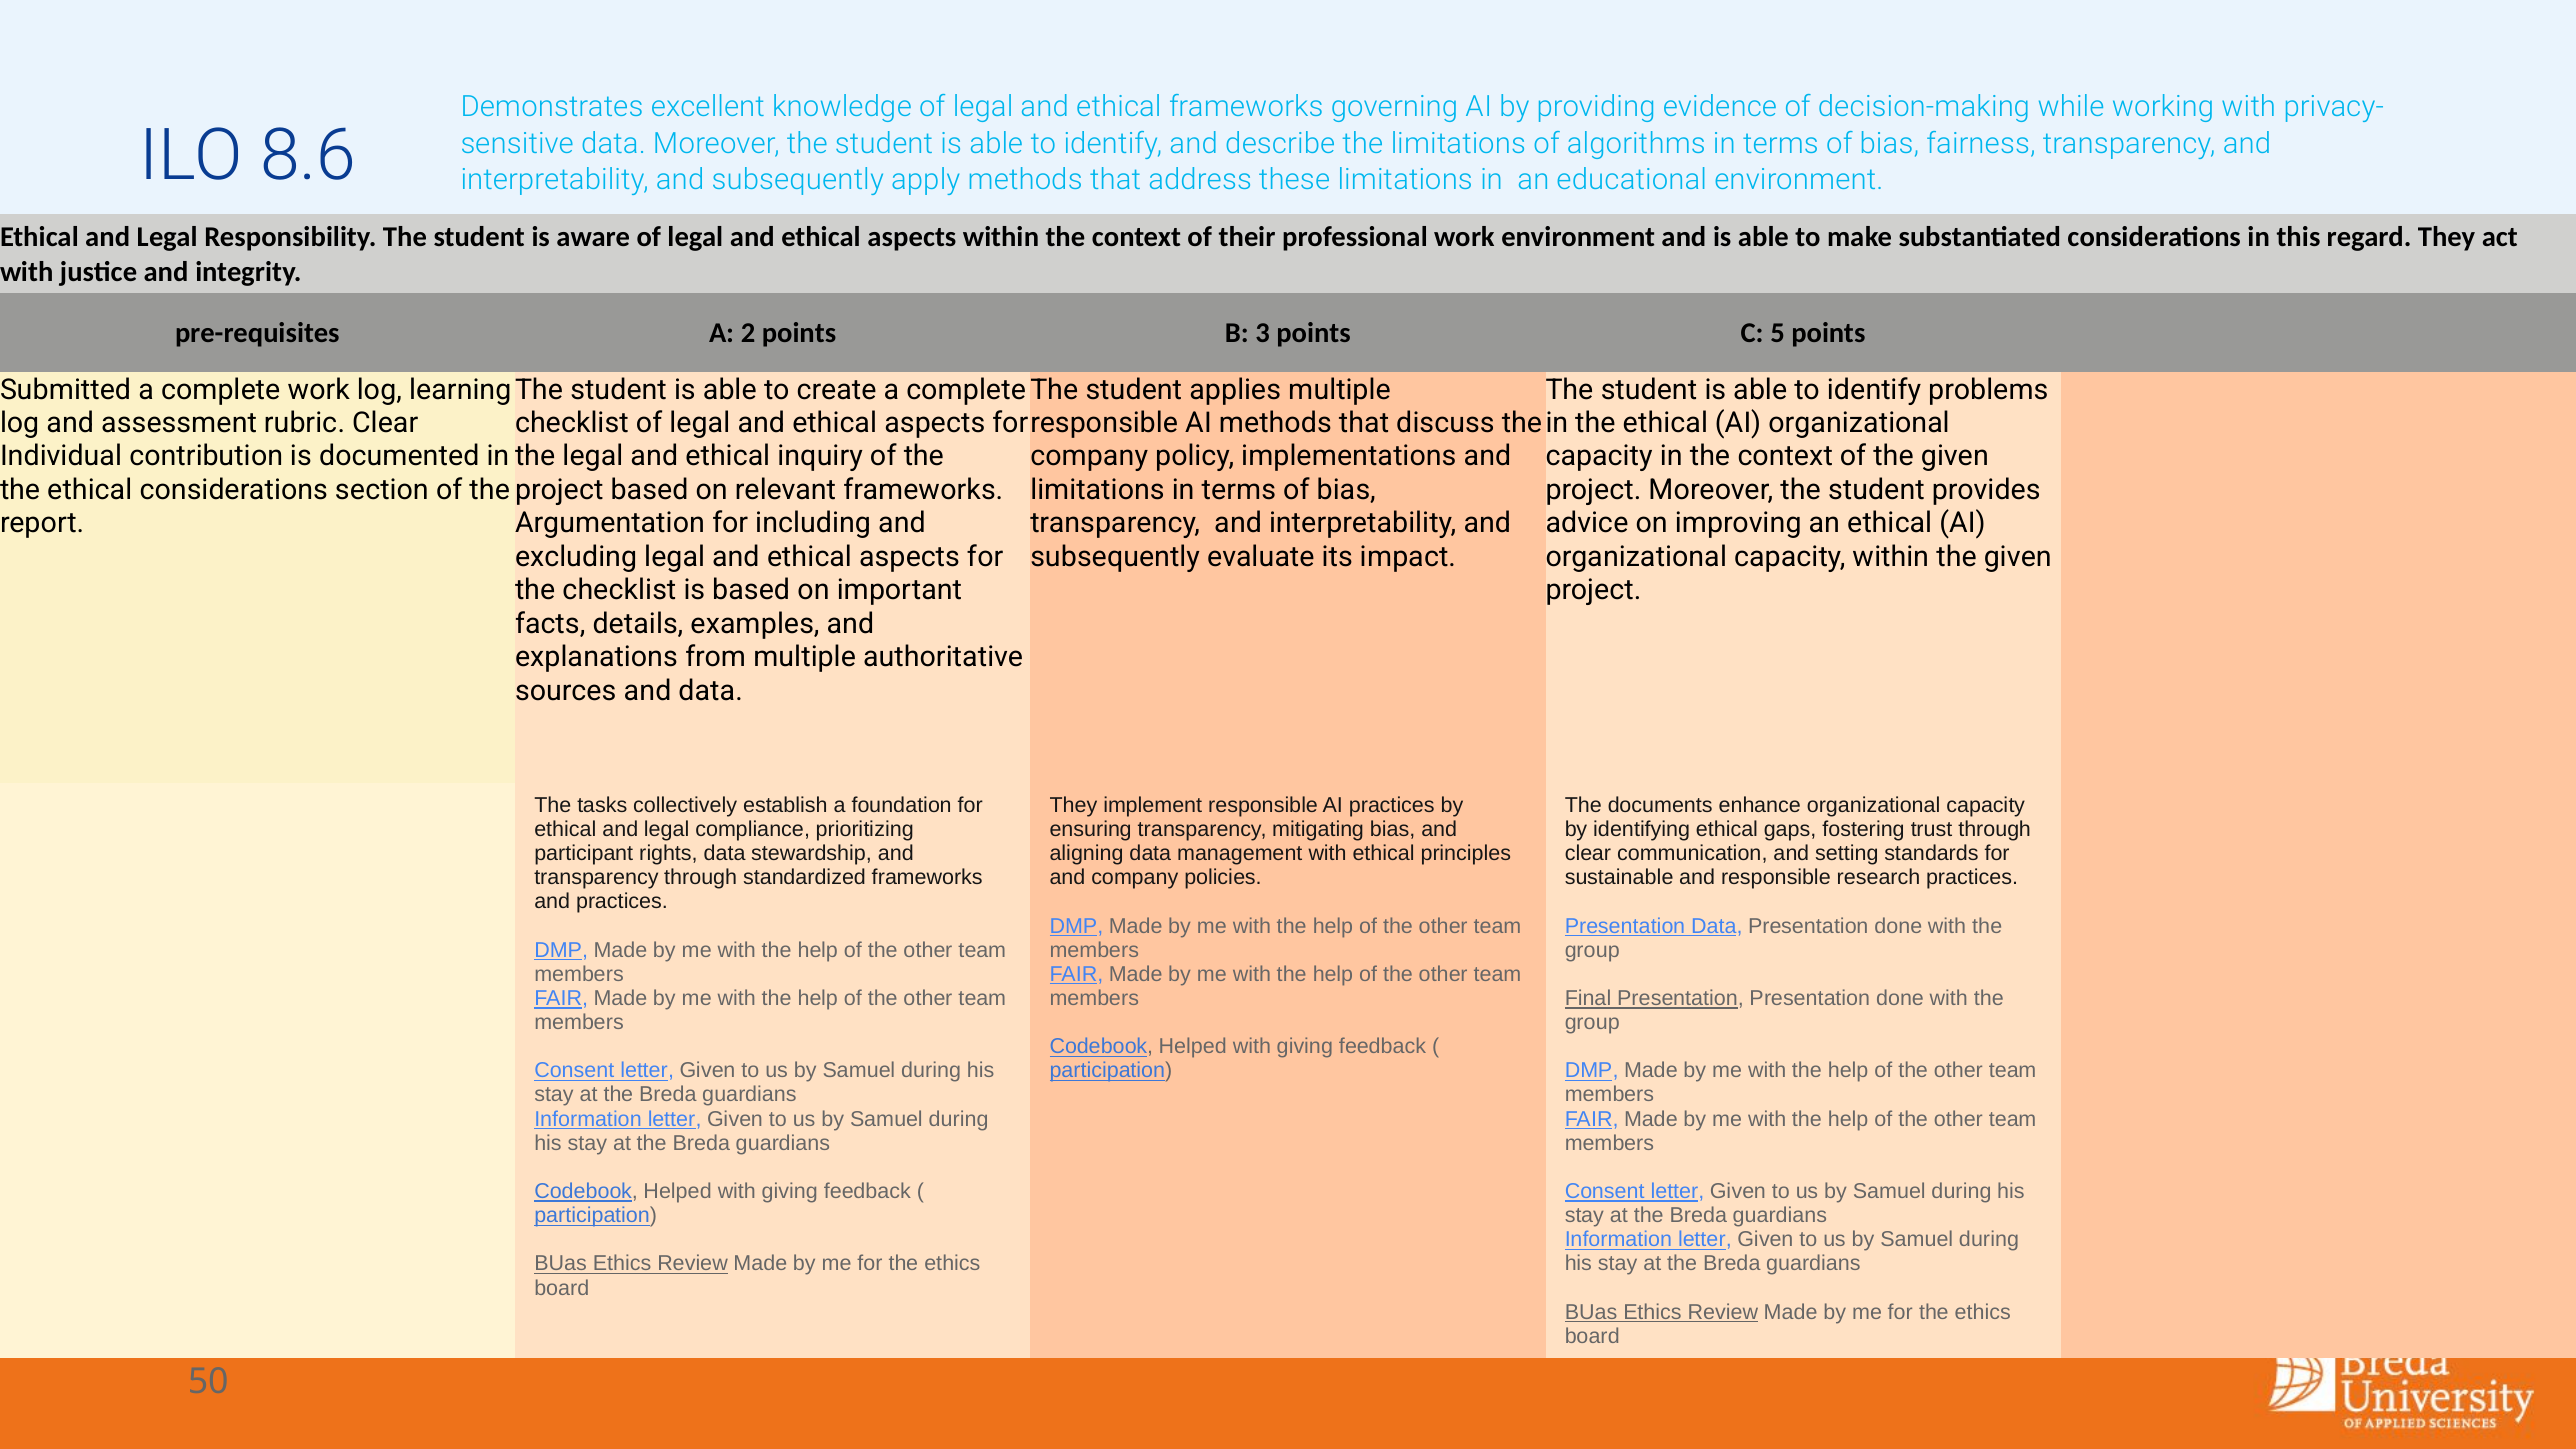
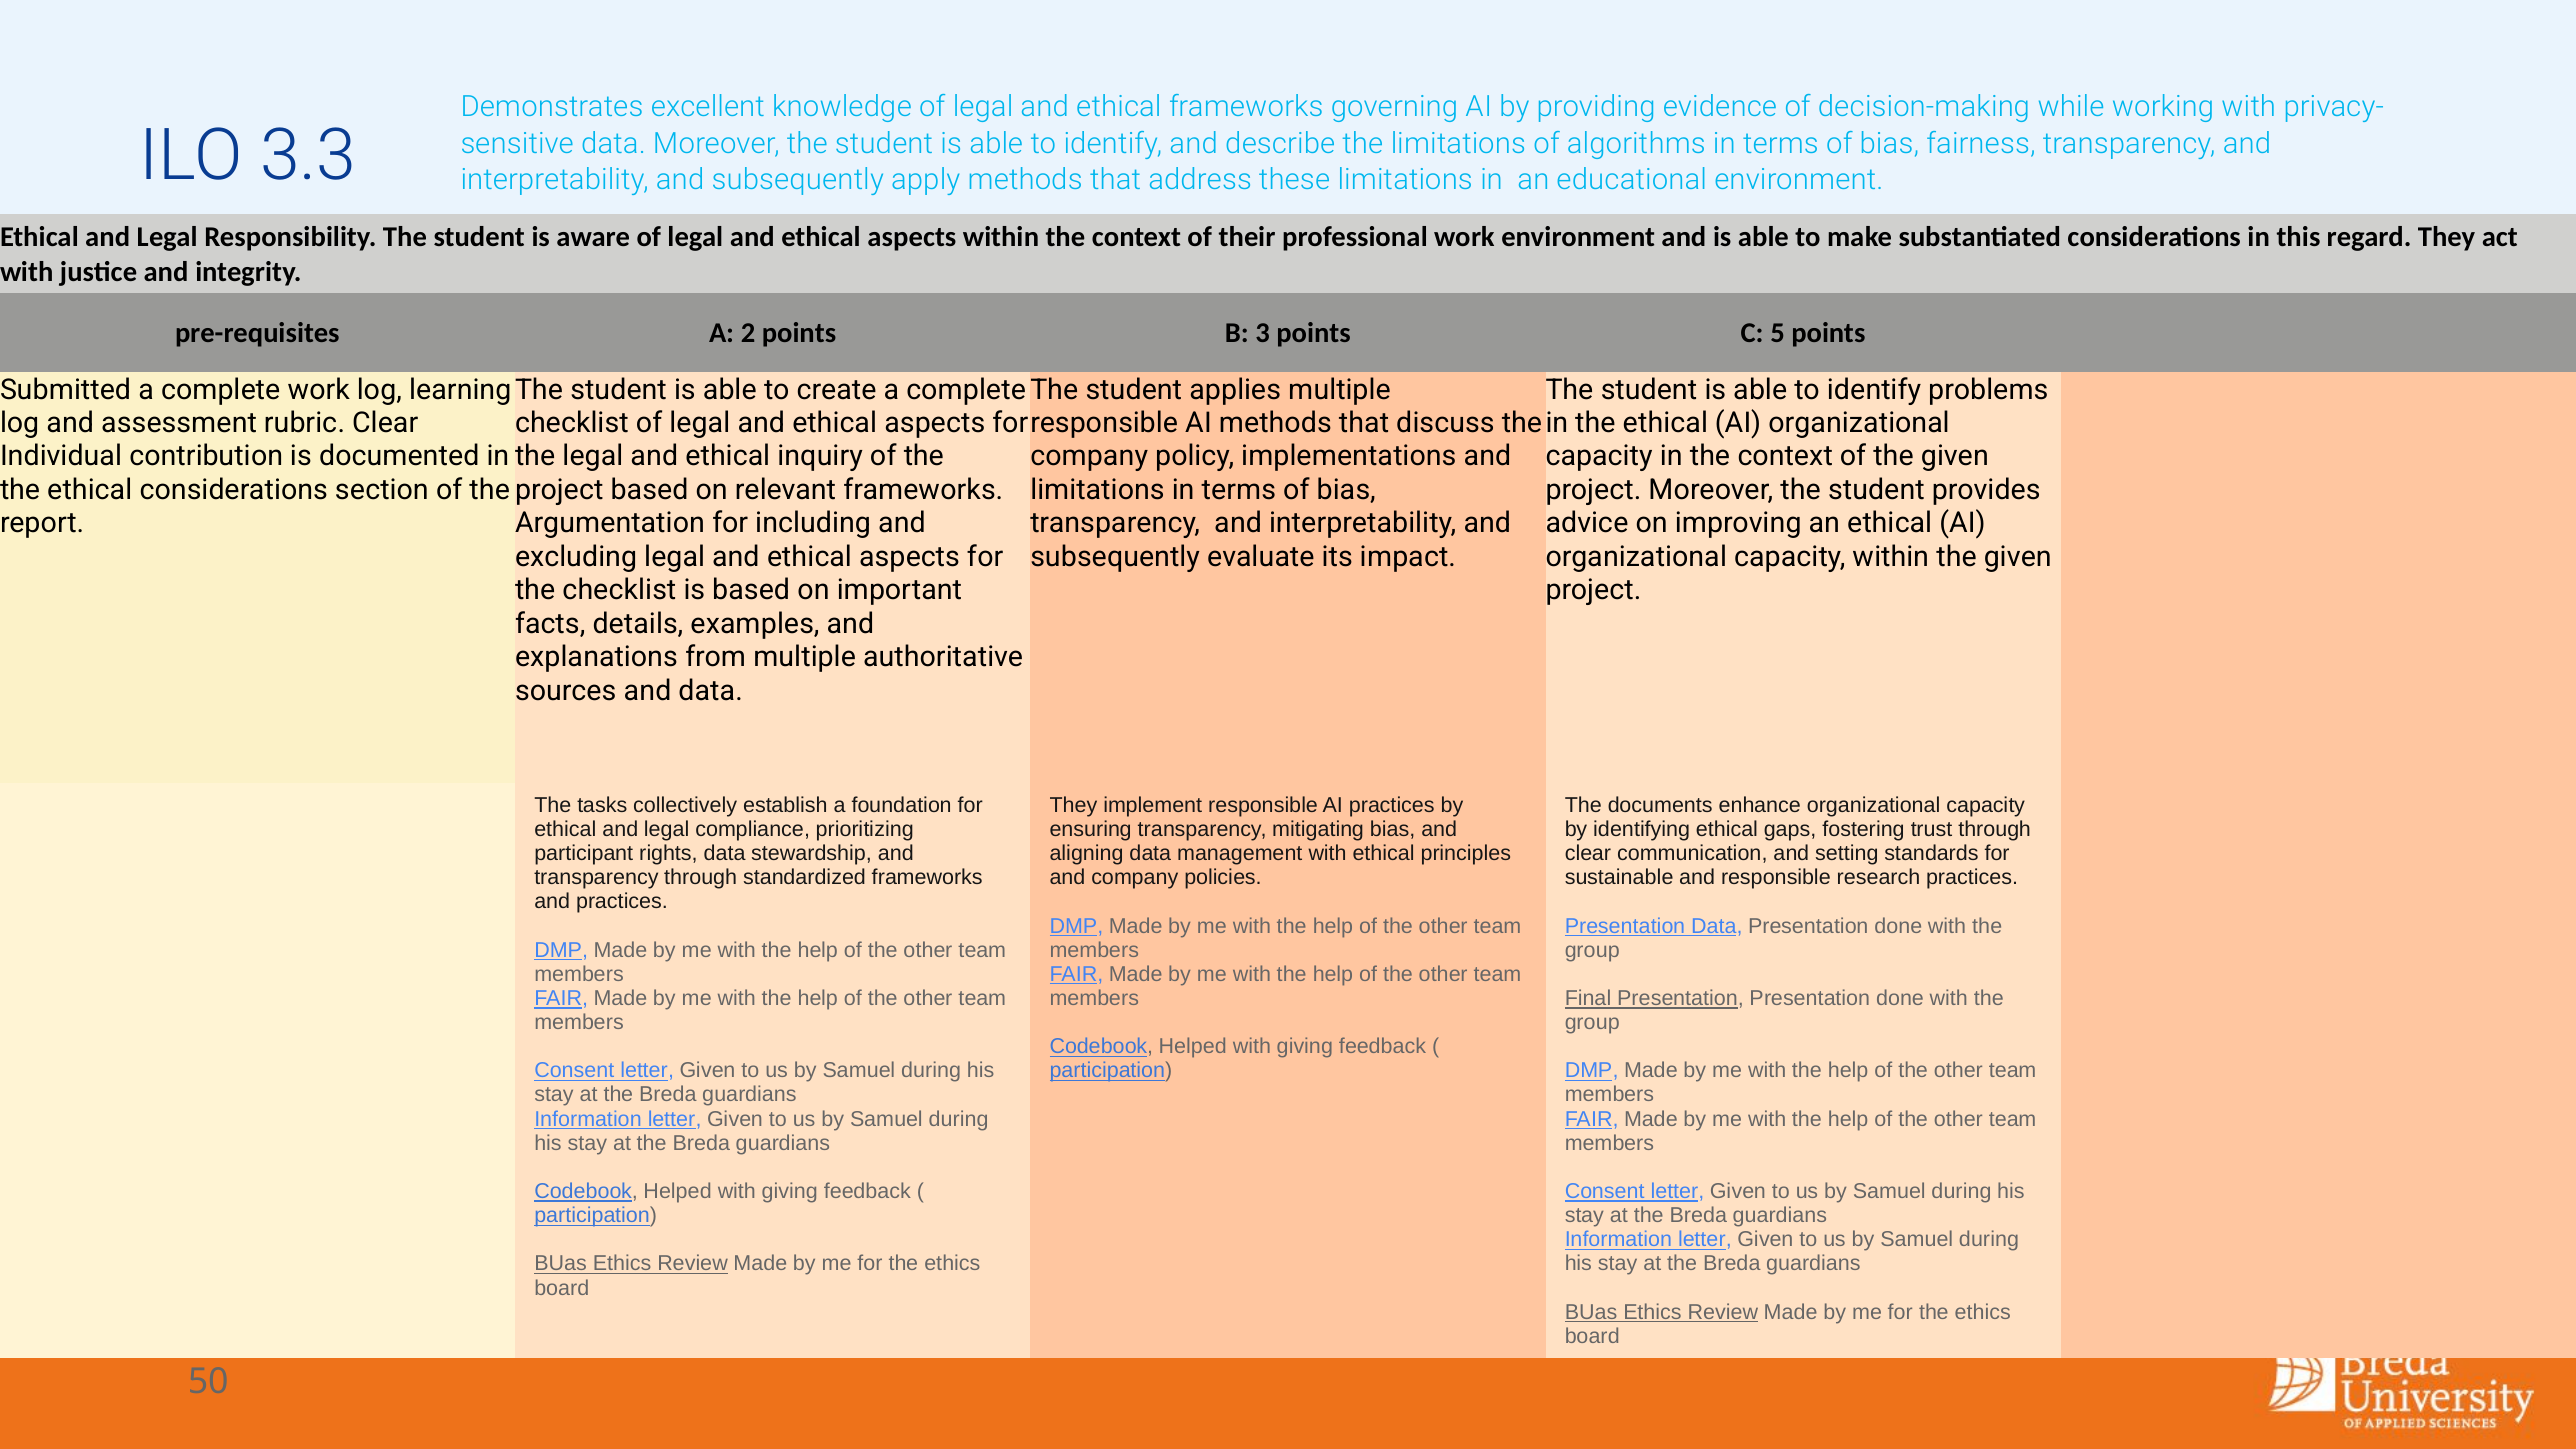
8.6: 8.6 -> 3.3
